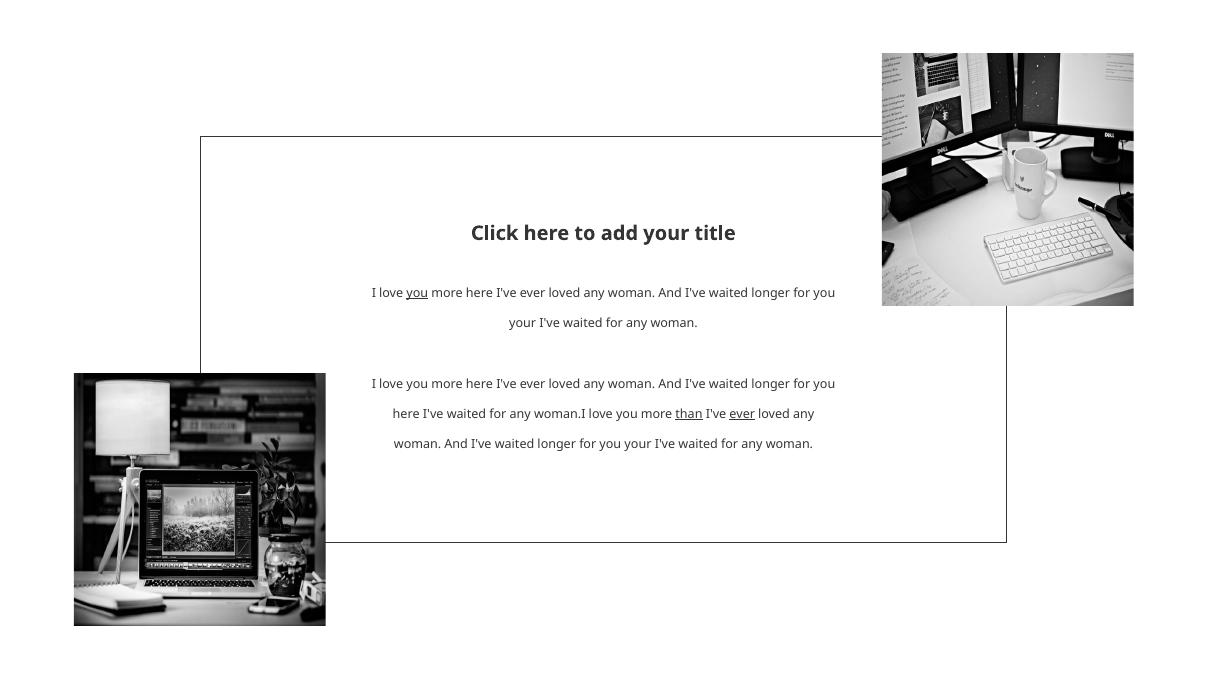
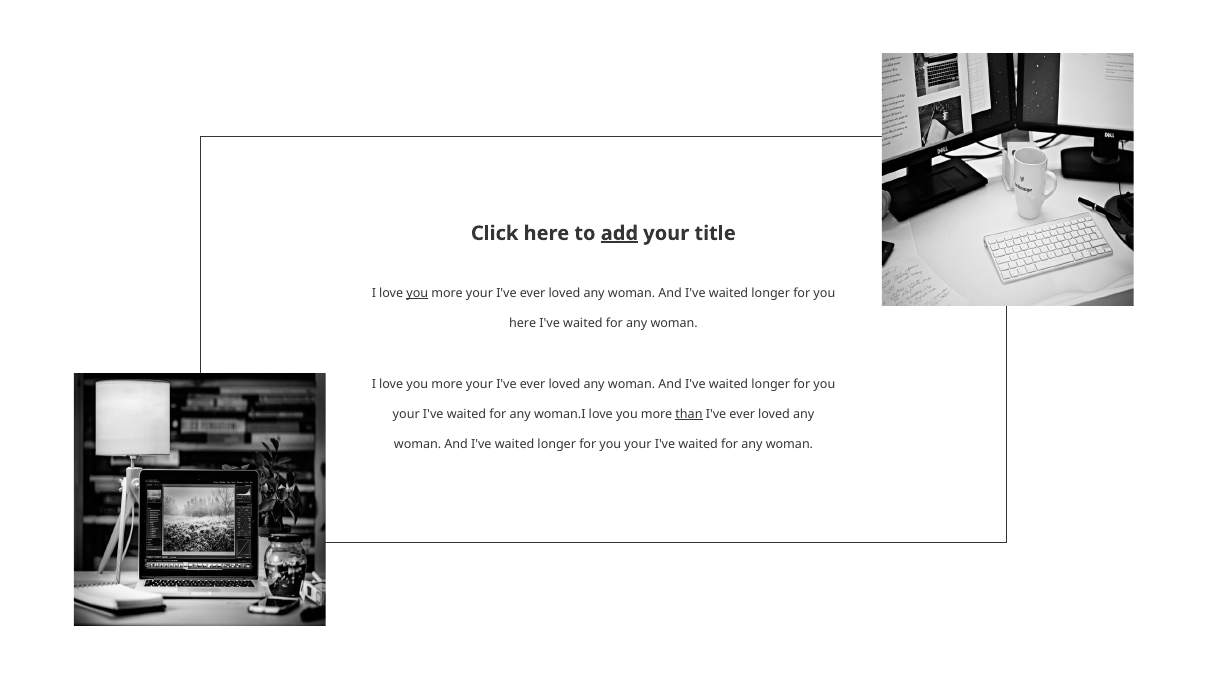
add underline: none -> present
here at (479, 293): here -> your
your at (523, 324): your -> here
here at (479, 384): here -> your
here at (406, 414): here -> your
ever at (742, 414) underline: present -> none
